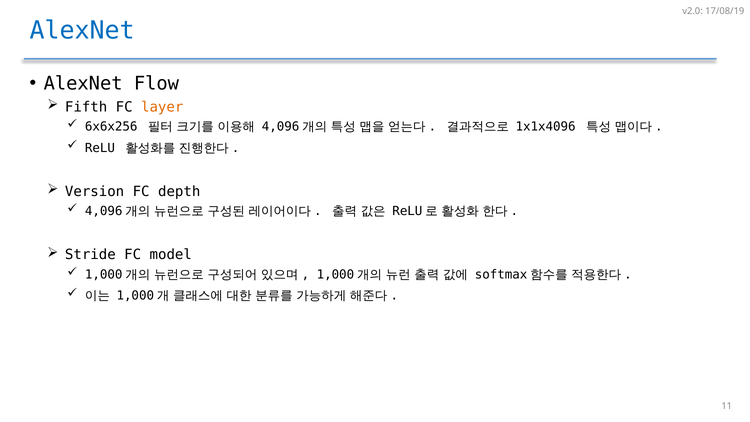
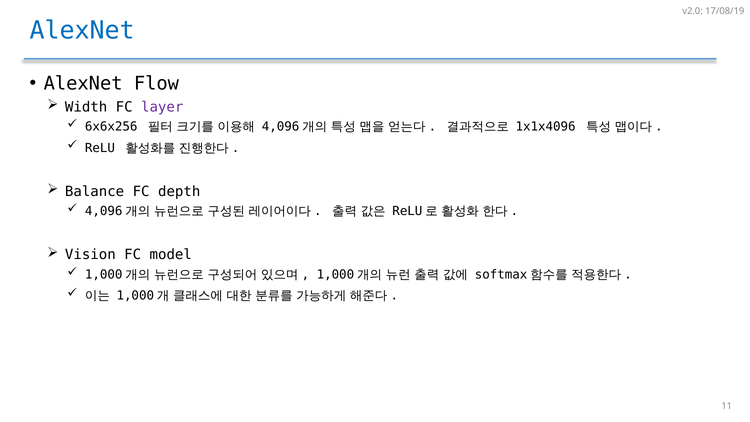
Fifth: Fifth -> Width
layer colour: orange -> purple
Version: Version -> Balance
Stride: Stride -> Vision
